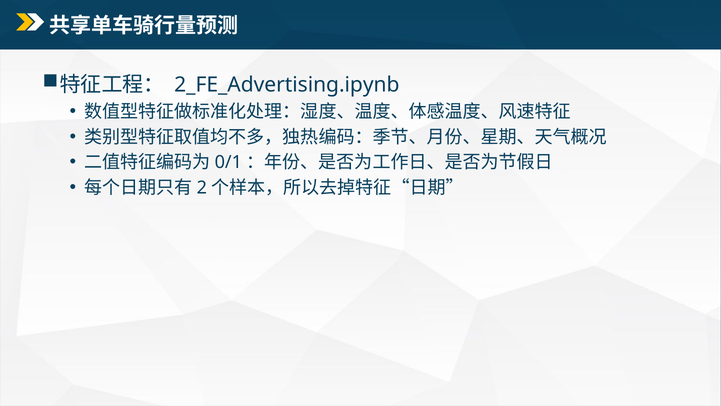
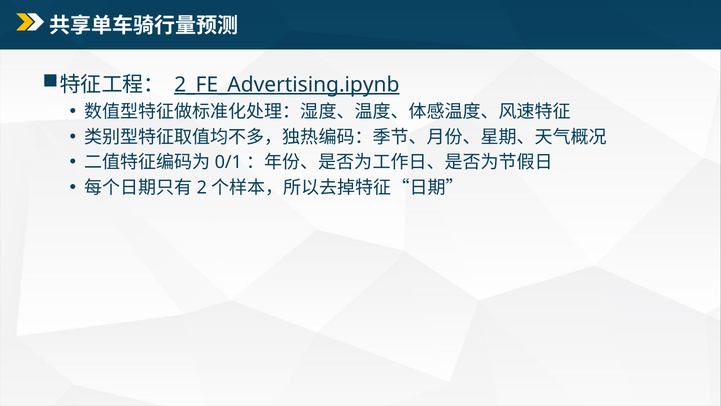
2_FE_Advertising.ipynb underline: none -> present
